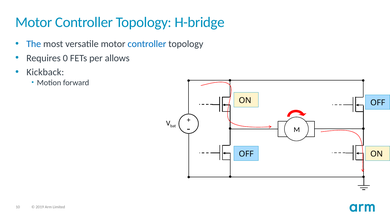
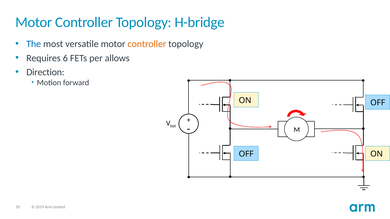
controller at (147, 44) colour: blue -> orange
0: 0 -> 6
Kickback: Kickback -> Direction
